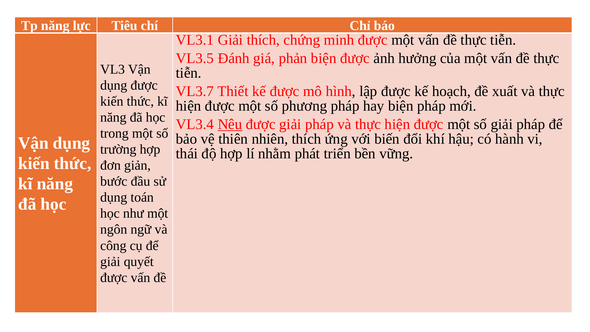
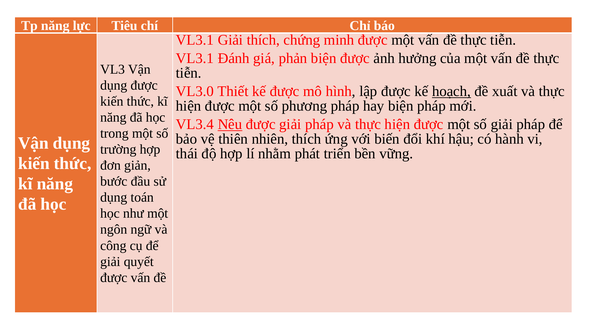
VL3.5 at (195, 58): VL3.5 -> VL3.1
VL3.7: VL3.7 -> VL3.0
hoạch underline: none -> present
